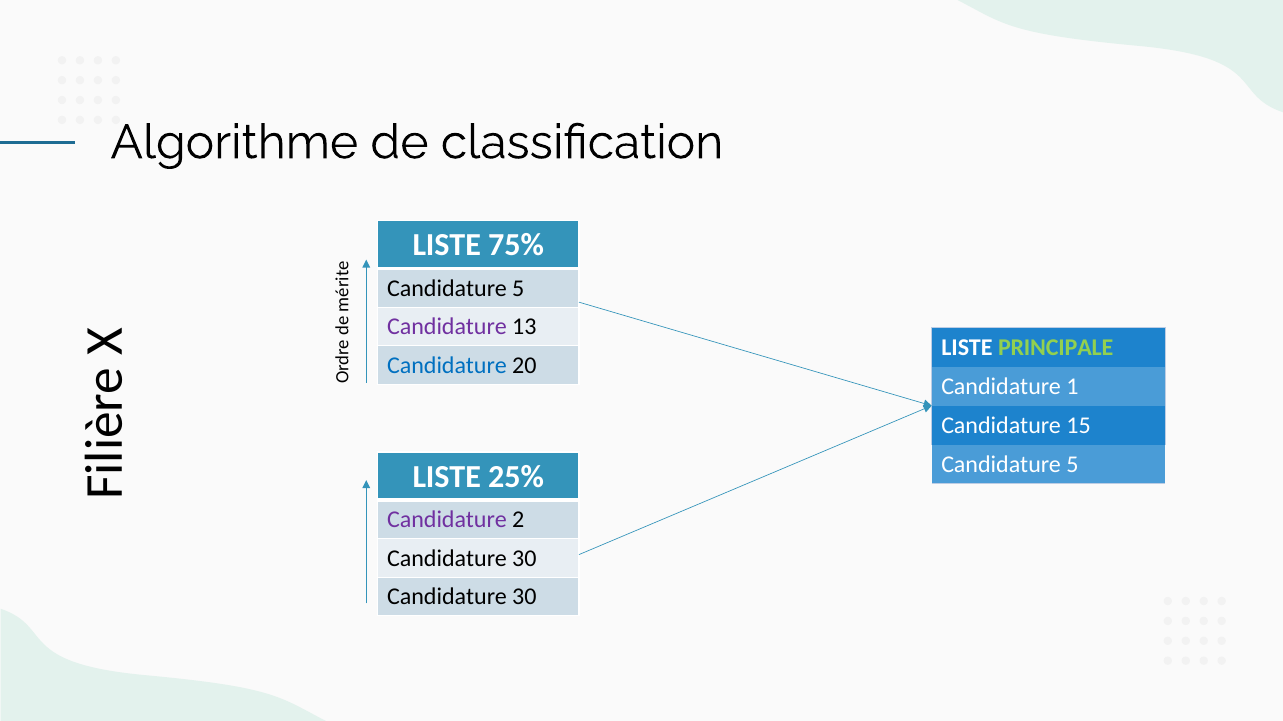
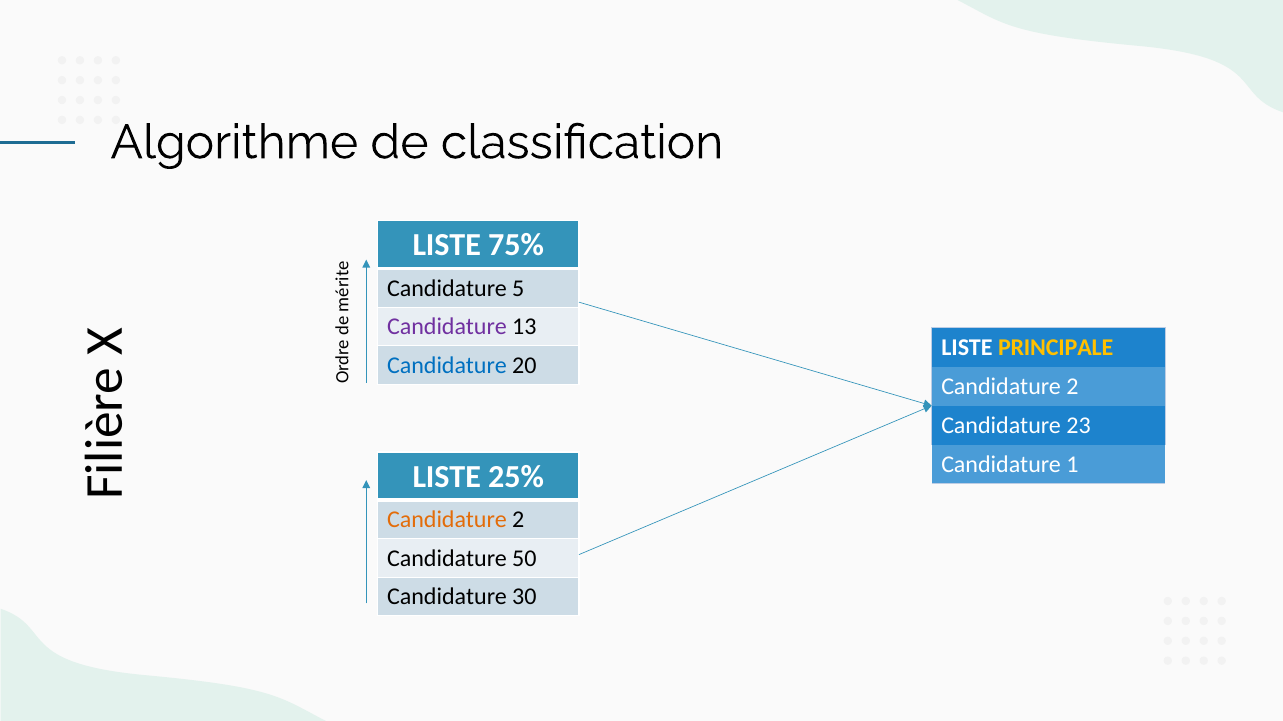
PRINCIPALE colour: light green -> yellow
1 at (1072, 387): 1 -> 2
15: 15 -> 23
5 at (1072, 465): 5 -> 1
Candidature at (447, 520) colour: purple -> orange
30 at (524, 559): 30 -> 50
